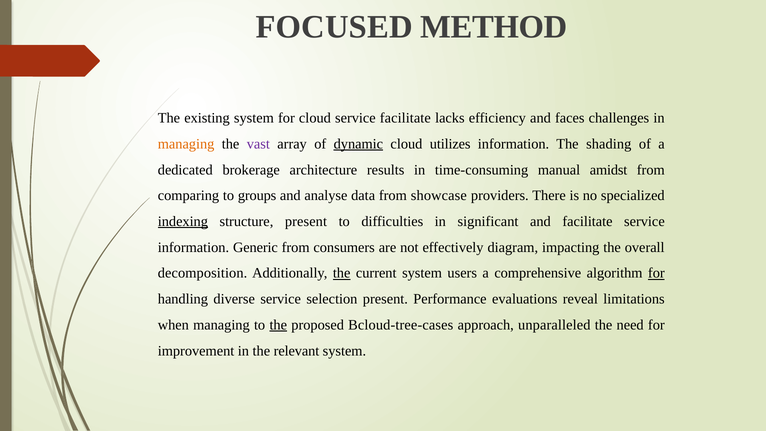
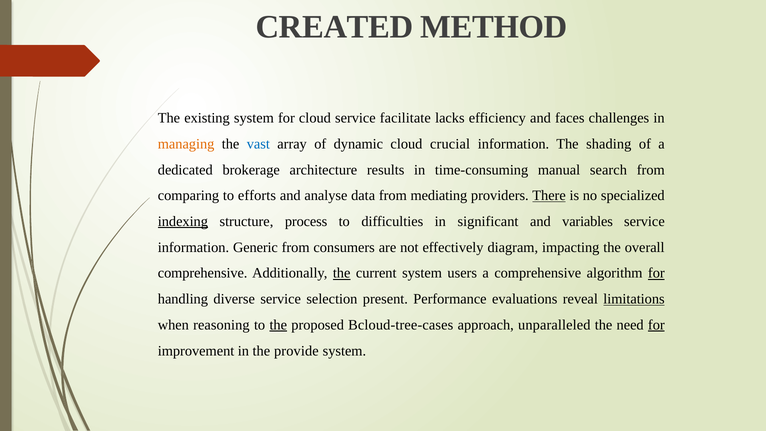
FOCUSED: FOCUSED -> CREATED
vast colour: purple -> blue
dynamic underline: present -> none
utilizes: utilizes -> crucial
amidst: amidst -> search
groups: groups -> efforts
showcase: showcase -> mediating
There underline: none -> present
structure present: present -> process
and facilitate: facilitate -> variables
decomposition at (203, 273): decomposition -> comprehensive
limitations underline: none -> present
when managing: managing -> reasoning
for at (656, 325) underline: none -> present
relevant: relevant -> provide
